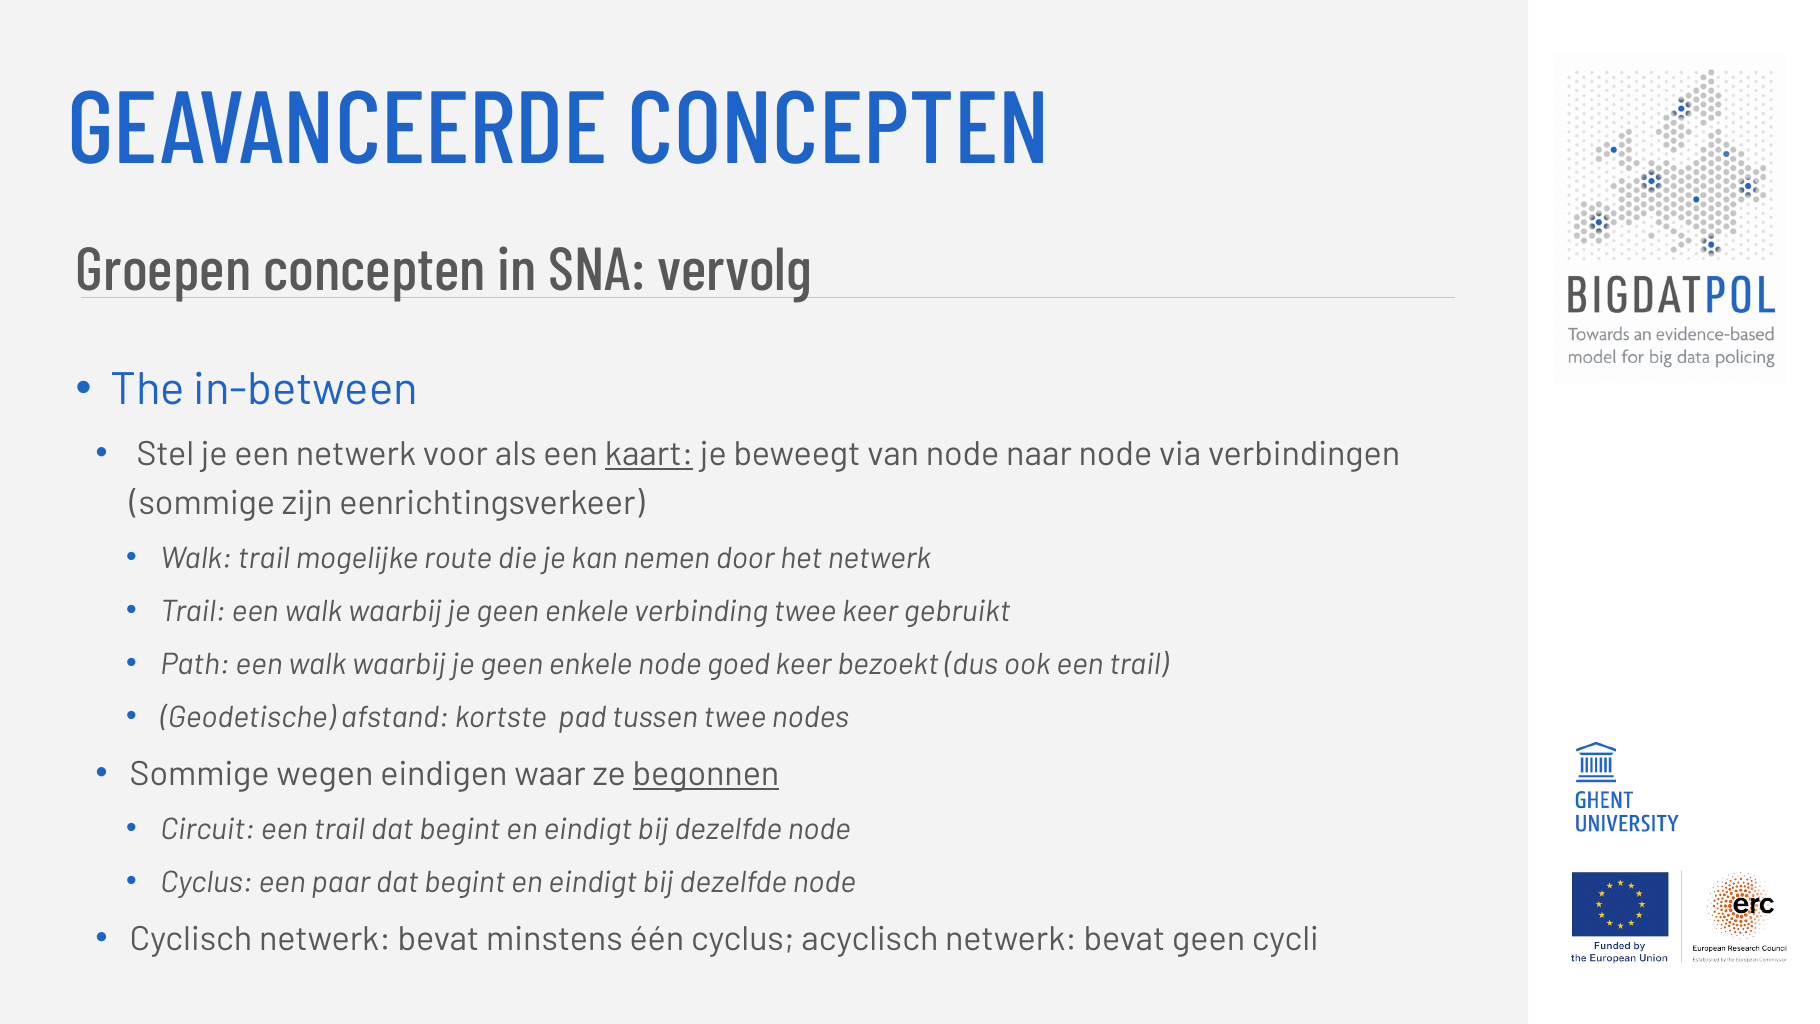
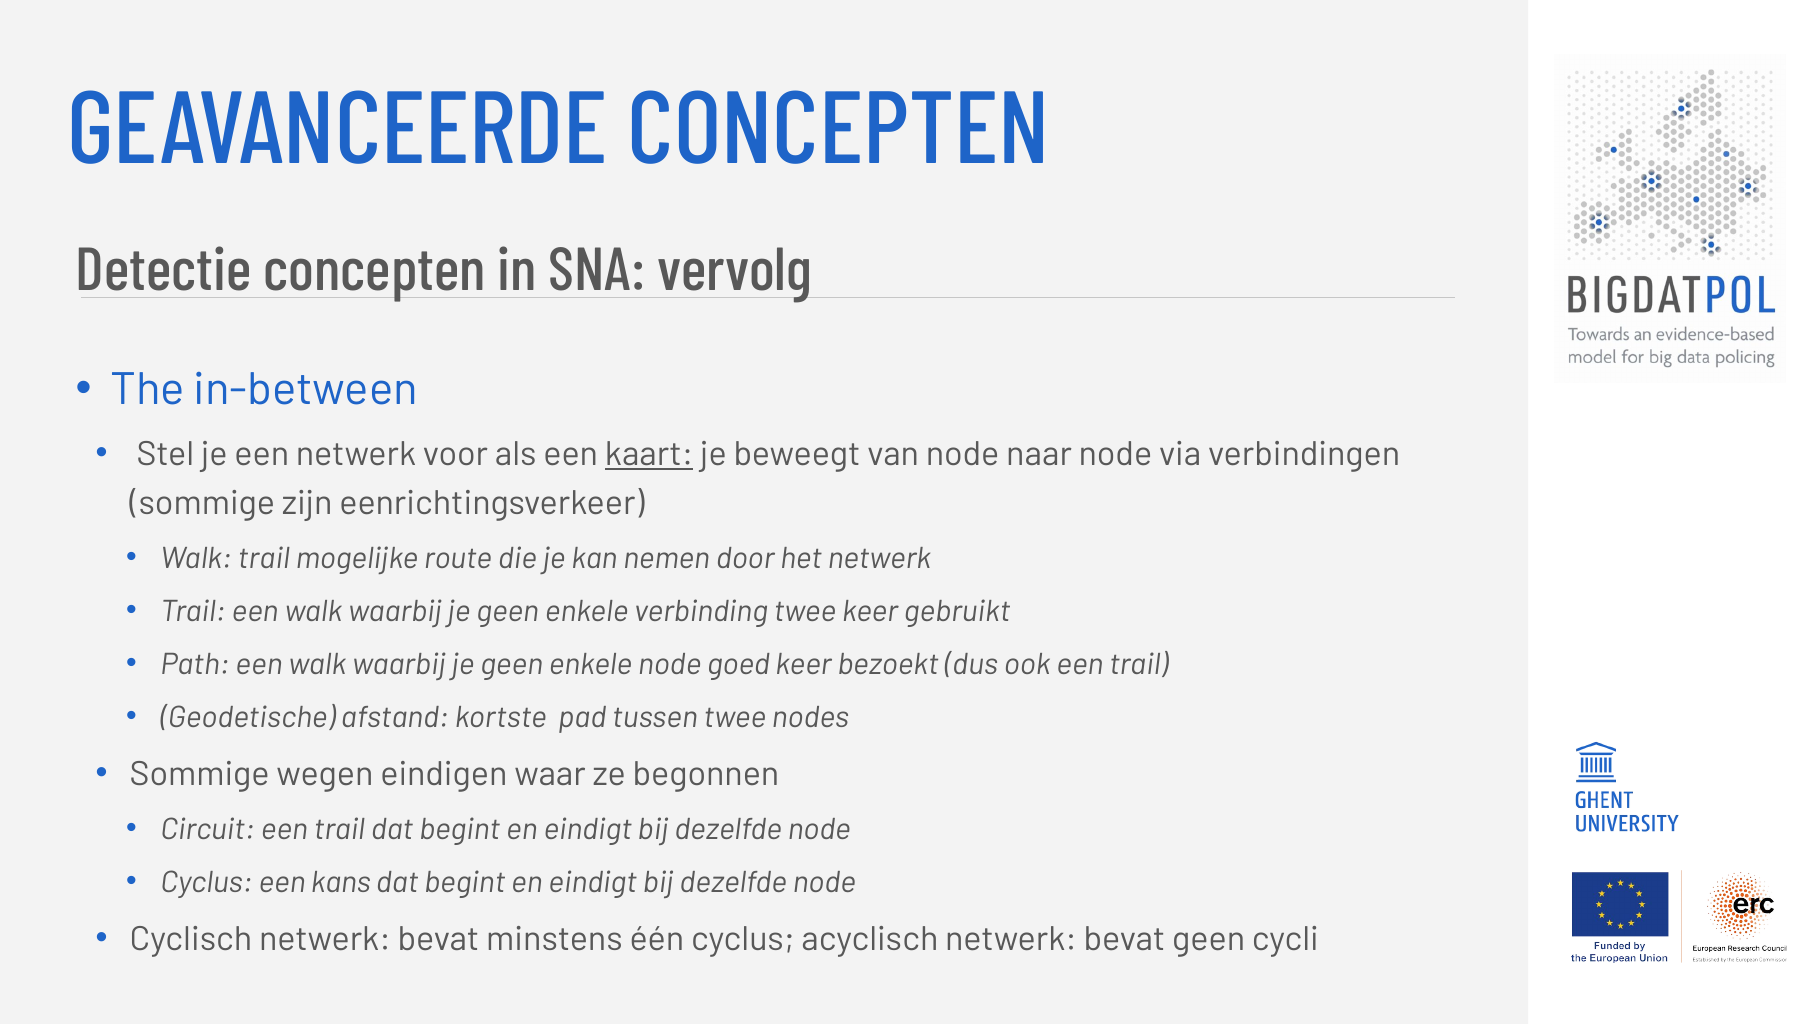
Groepen: Groepen -> Detectie
begonnen underline: present -> none
paar: paar -> kans
